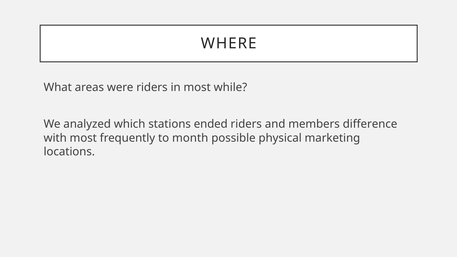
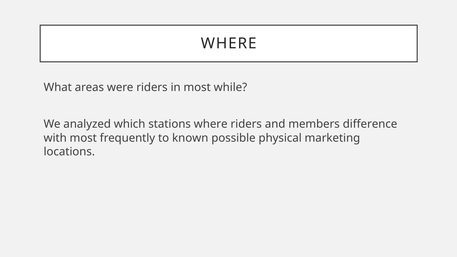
stations ended: ended -> where
month: month -> known
